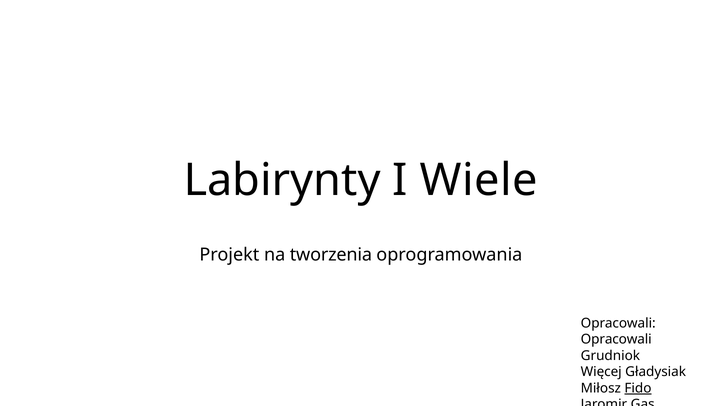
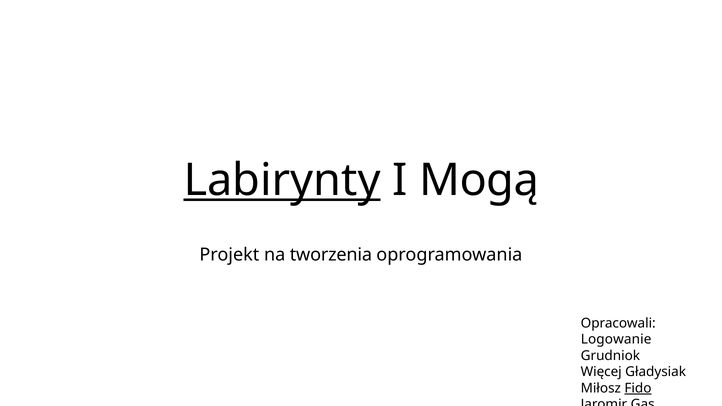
Labirynty underline: none -> present
Wiele: Wiele -> Mogą
Opracowali at (616, 339): Opracowali -> Logowanie
